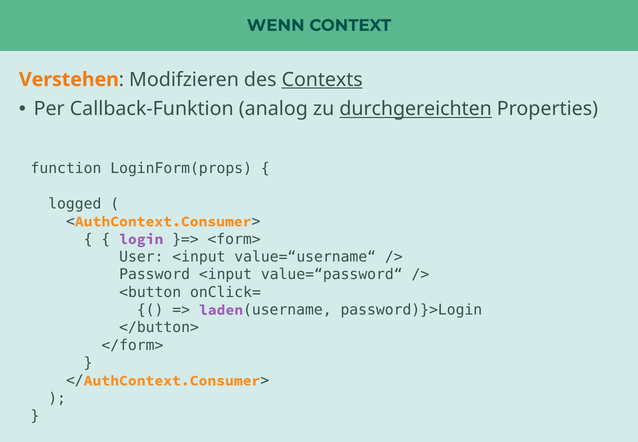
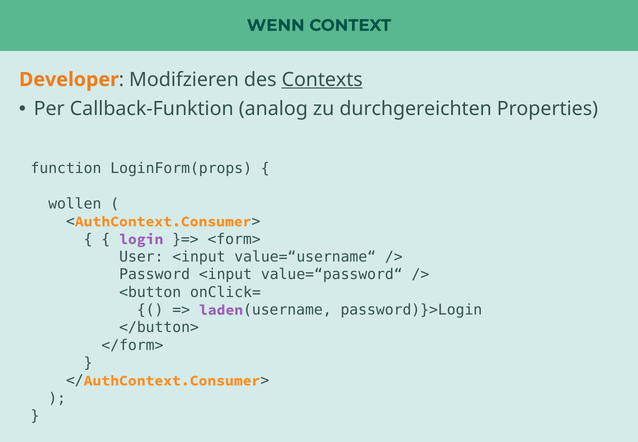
Verstehen: Verstehen -> Developer
durchgereichten underline: present -> none
logged: logged -> wollen
